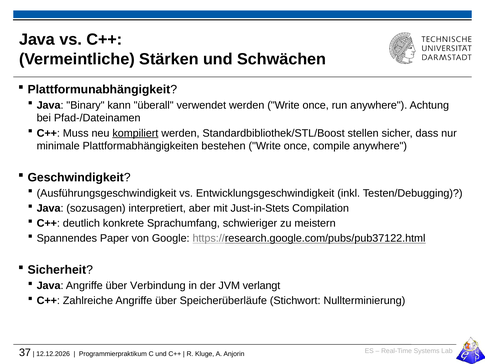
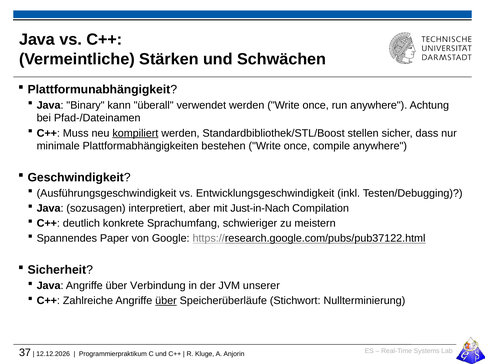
Just-in-Stets: Just-in-Stets -> Just-in-Nach
verlangt: verlangt -> unserer
über at (166, 300) underline: none -> present
